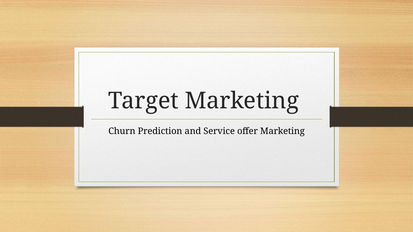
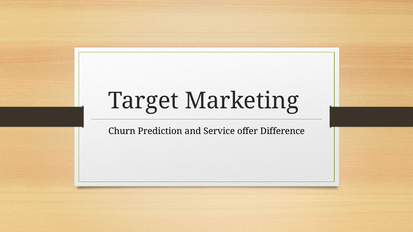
offer Marketing: Marketing -> Difference
